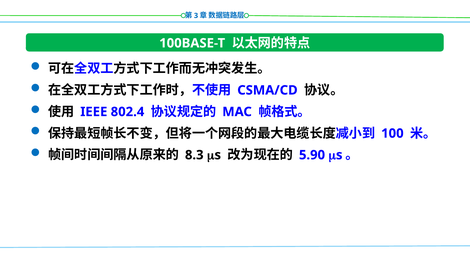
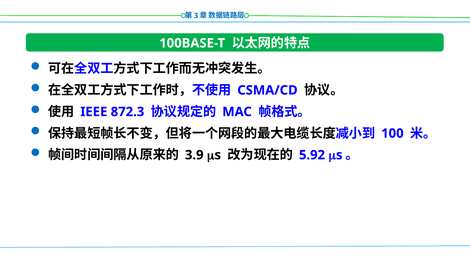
802.4: 802.4 -> 872.3
8.3: 8.3 -> 3.9
5.90: 5.90 -> 5.92
